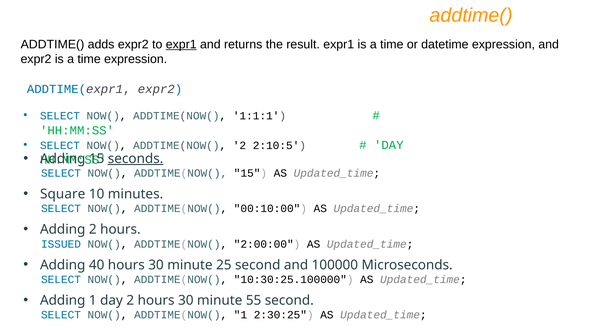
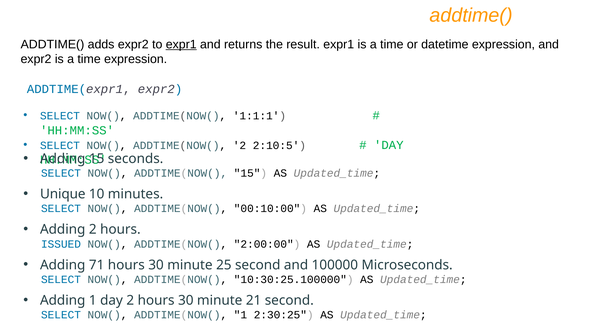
seconds underline: present -> none
Square: Square -> Unique
40: 40 -> 71
55: 55 -> 21
